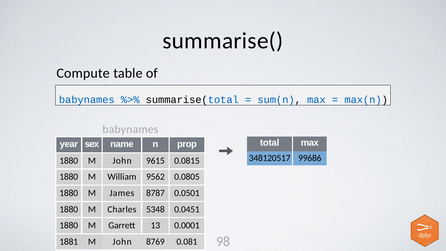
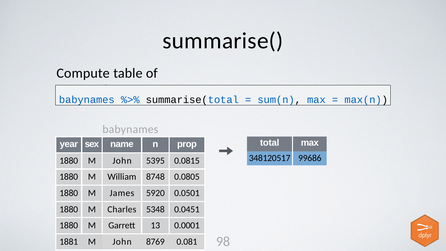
9615: 9615 -> 5395
9562: 9562 -> 8748
8787: 8787 -> 5920
